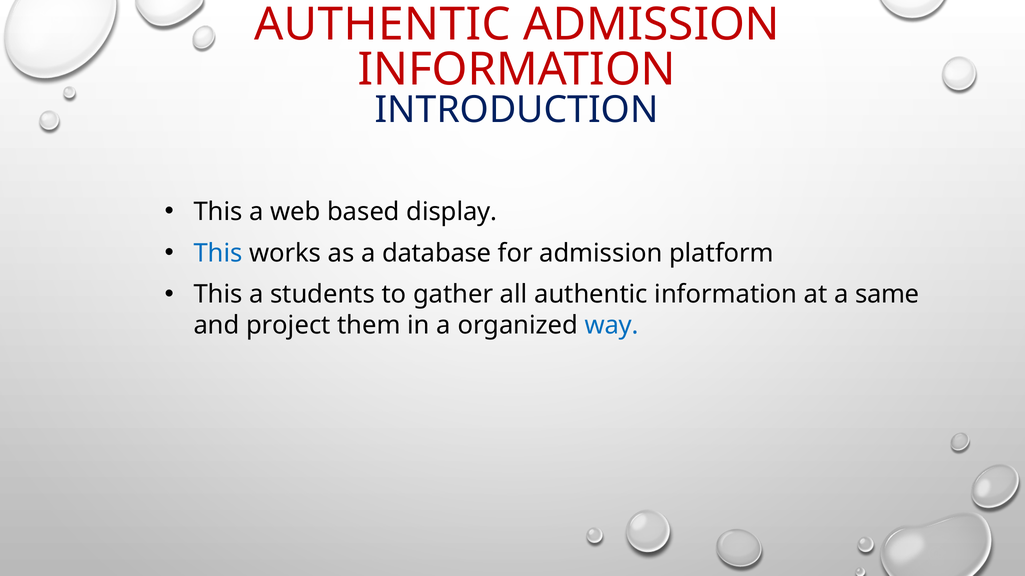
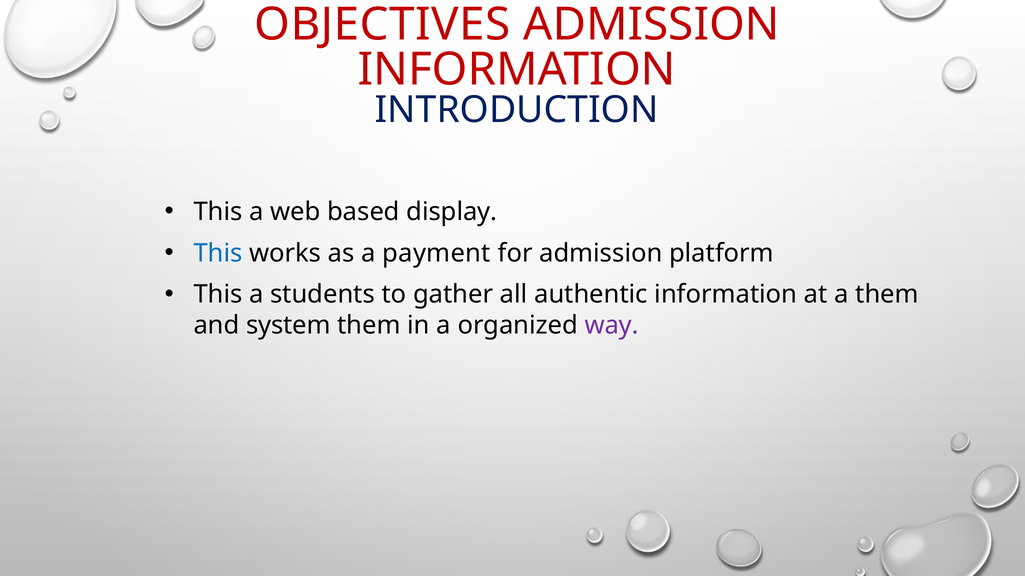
AUTHENTIC at (382, 25): AUTHENTIC -> OBJECTIVES
database: database -> payment
a same: same -> them
project: project -> system
way colour: blue -> purple
